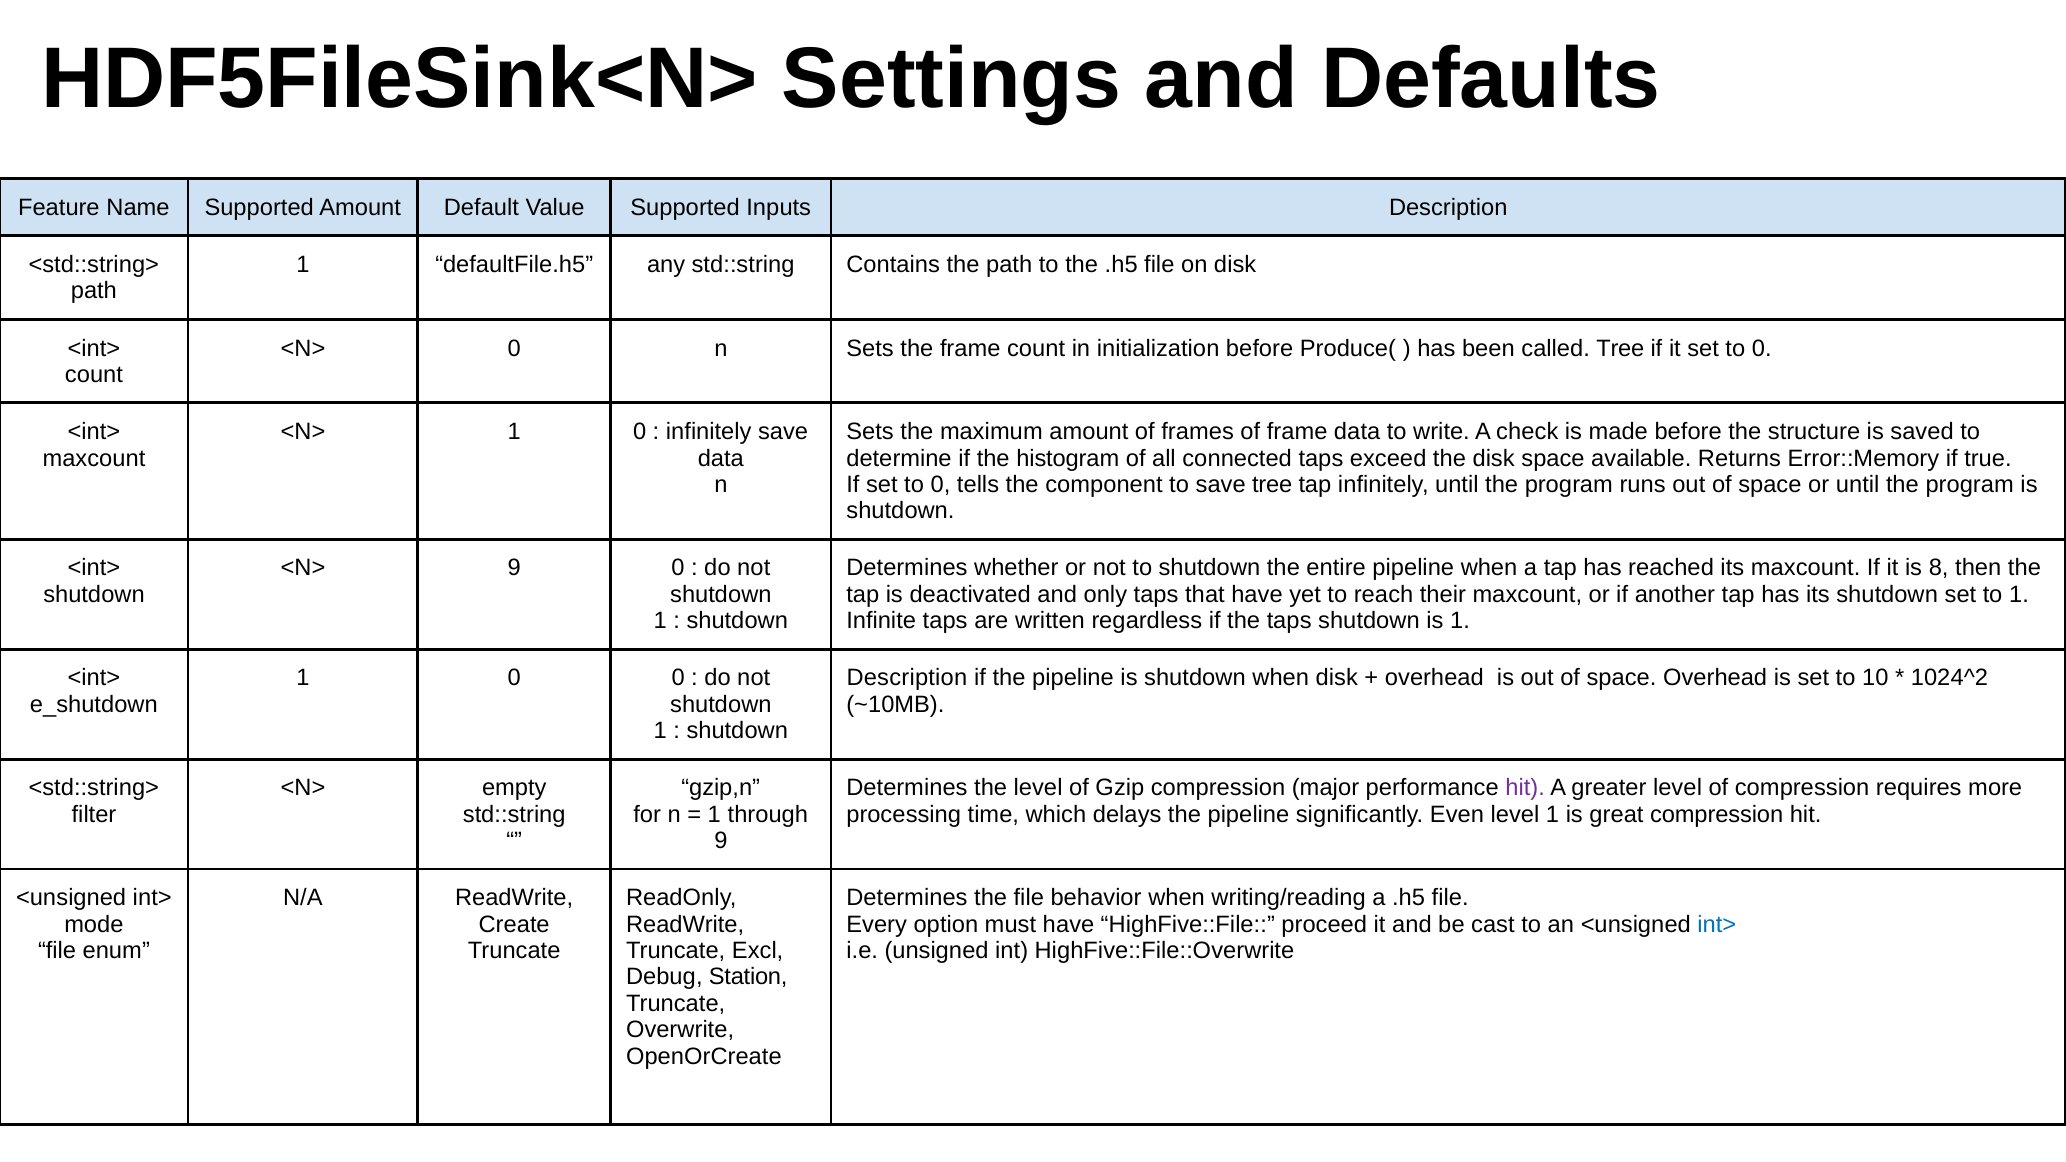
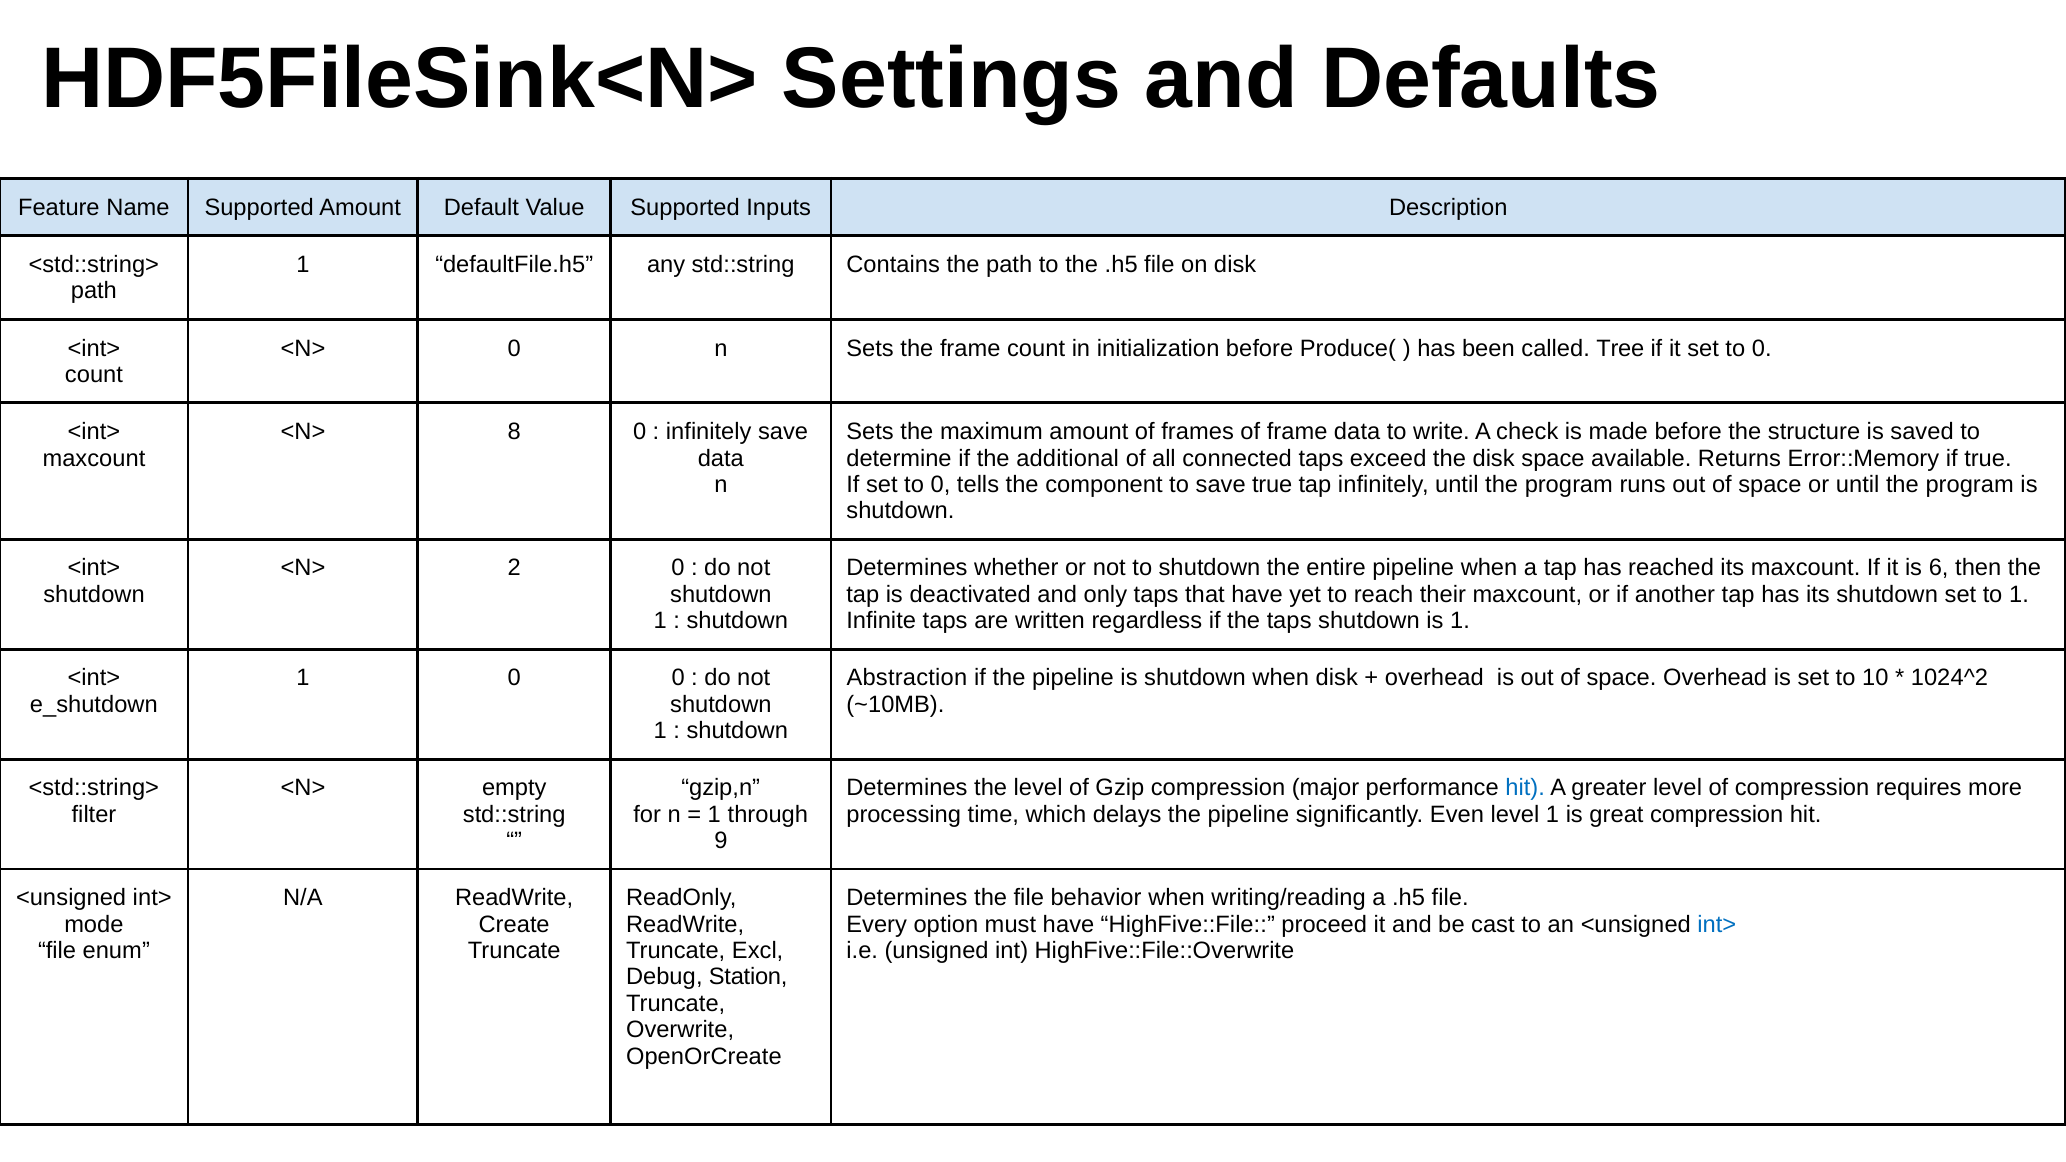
<N> 1: 1 -> 8
histogram: histogram -> additional
save tree: tree -> true
<N> 9: 9 -> 2
8: 8 -> 6
Description at (907, 678): Description -> Abstraction
hit at (1525, 788) colour: purple -> blue
